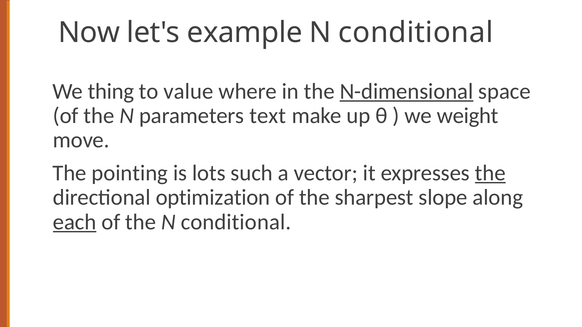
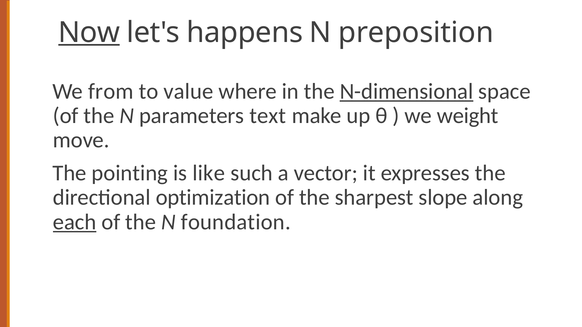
Now underline: none -> present
example: example -> happens
conditional at (416, 32): conditional -> preposition
thing: thing -> from
lots: lots -> like
the at (490, 173) underline: present -> none
the N conditional: conditional -> foundation
